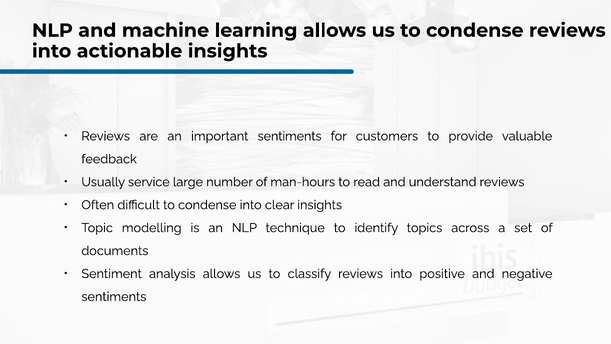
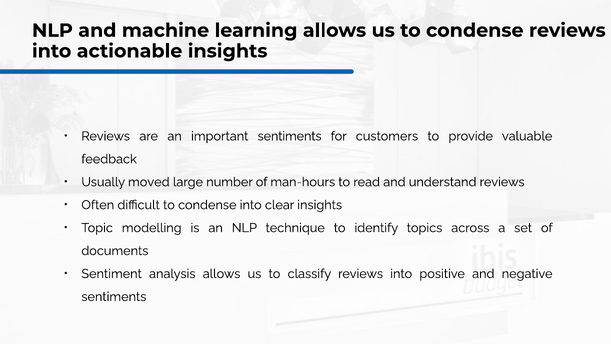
service: service -> moved
